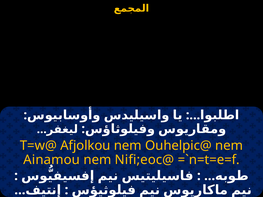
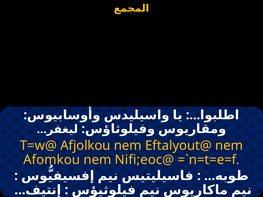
Ouhelpic@: Ouhelpic@ -> Eftalyout@
Ainamou: Ainamou -> Afomkou
